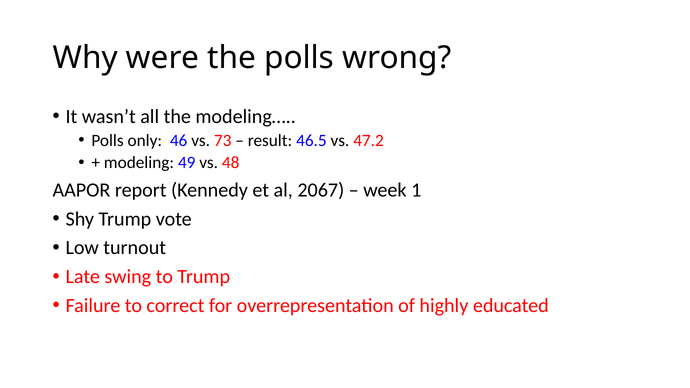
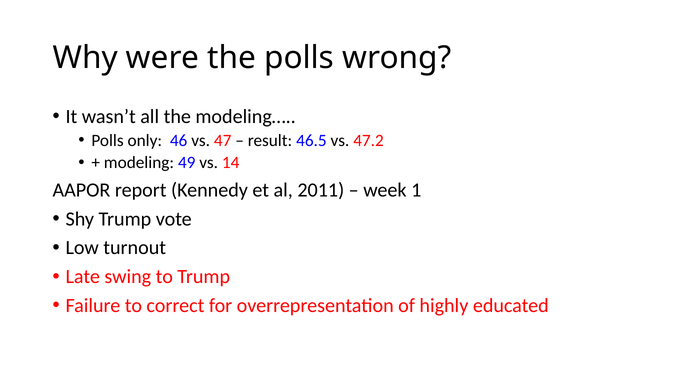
73: 73 -> 47
48: 48 -> 14
2067: 2067 -> 2011
